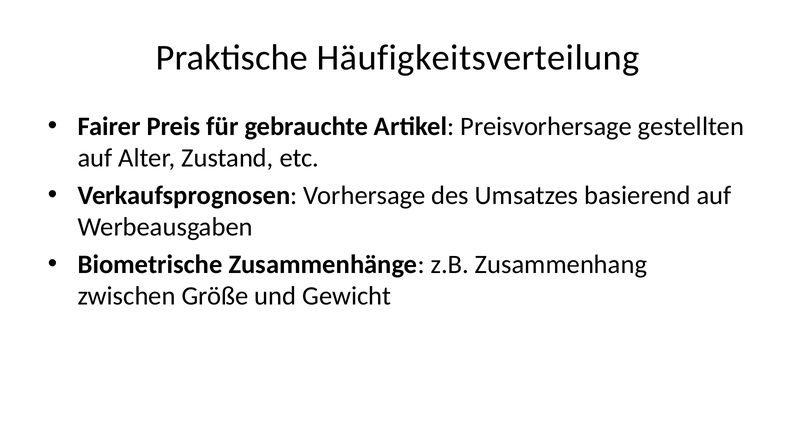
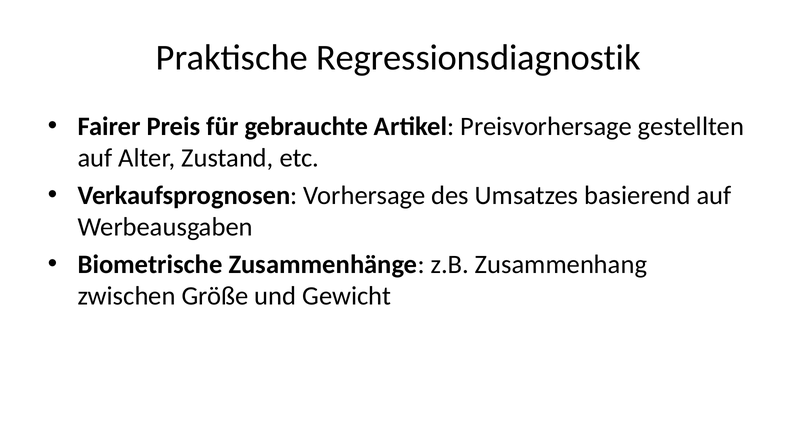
Häufigkeitsverteilung: Häufigkeitsverteilung -> Regressionsdiagnostik
